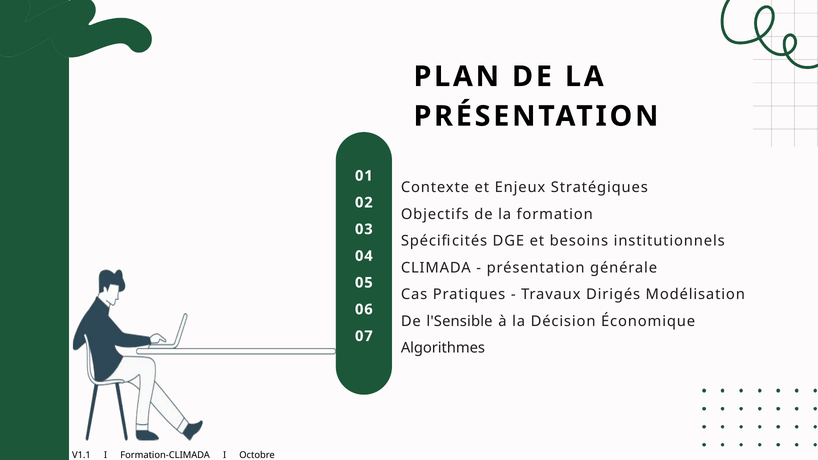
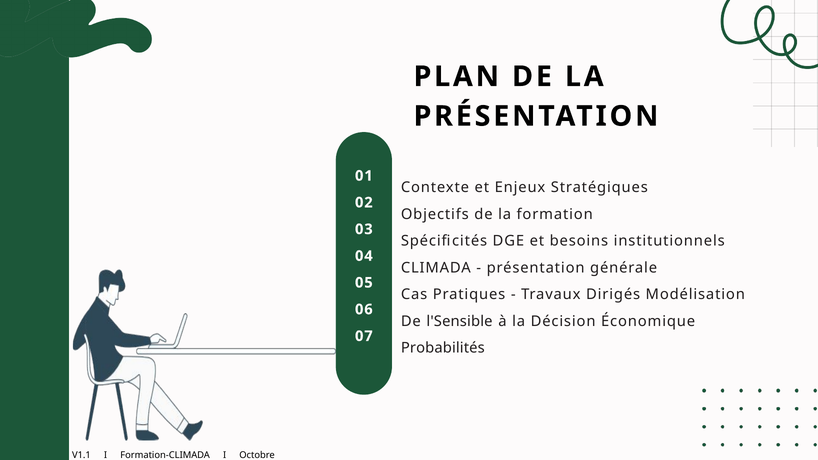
Algorithmes: Algorithmes -> Probabilités
